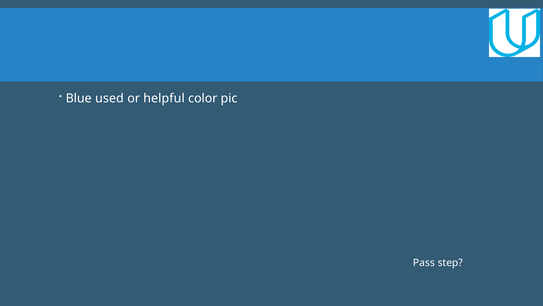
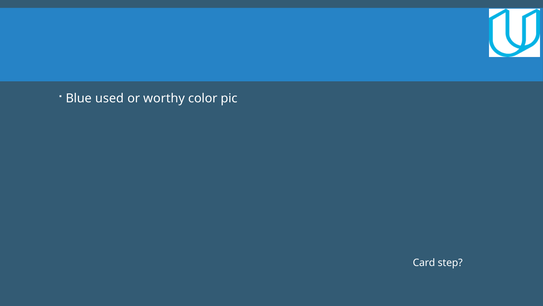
helpful: helpful -> worthy
Pass: Pass -> Card
